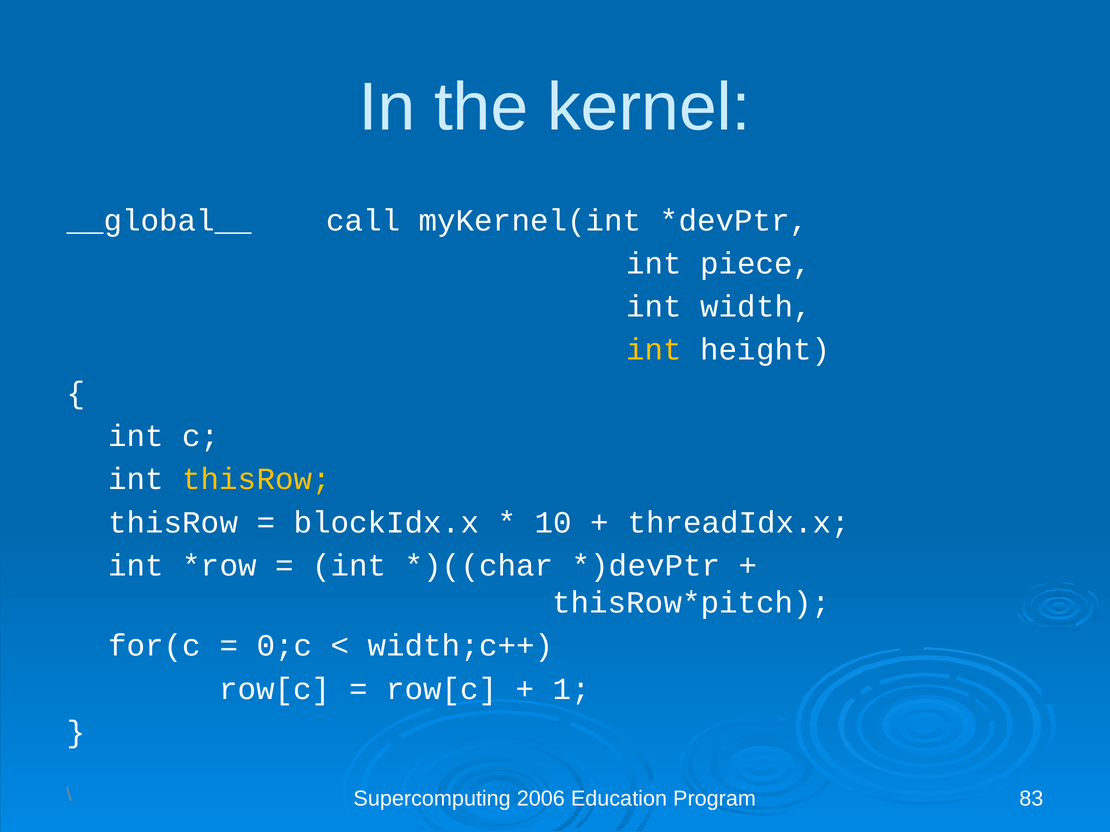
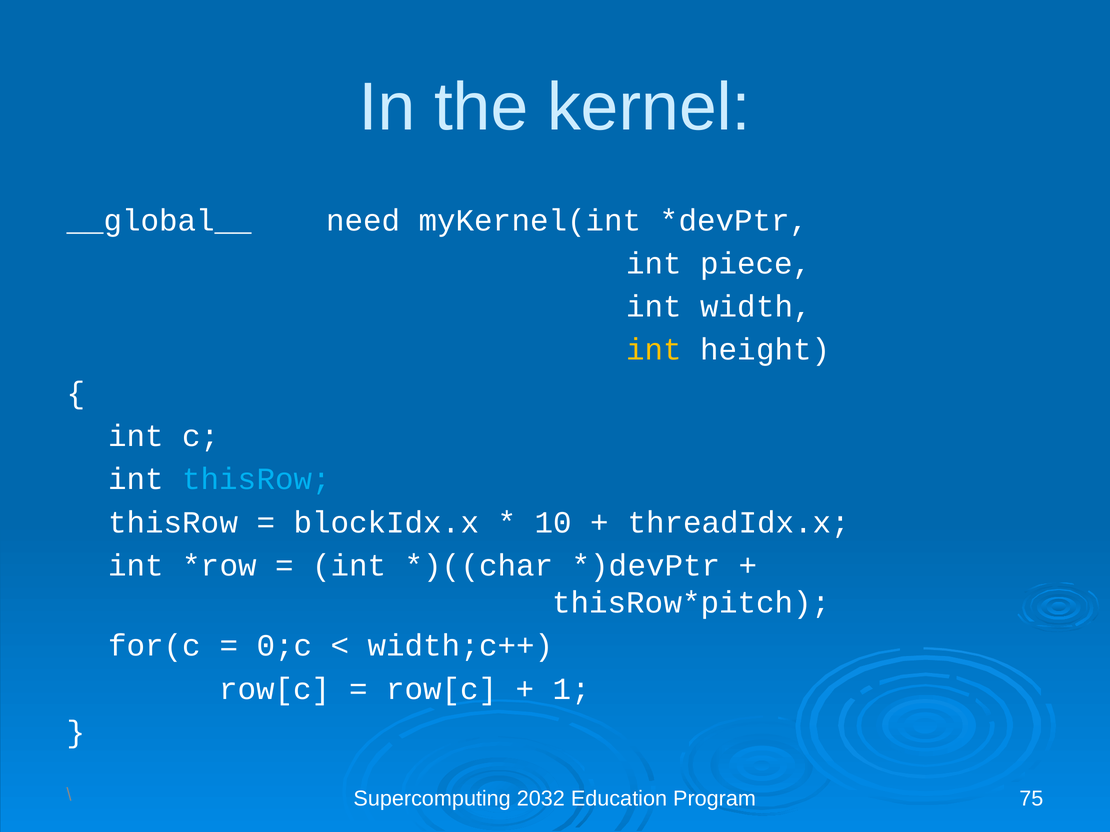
call: call -> need
thisRow at (257, 480) colour: yellow -> light blue
2006: 2006 -> 2032
83: 83 -> 75
